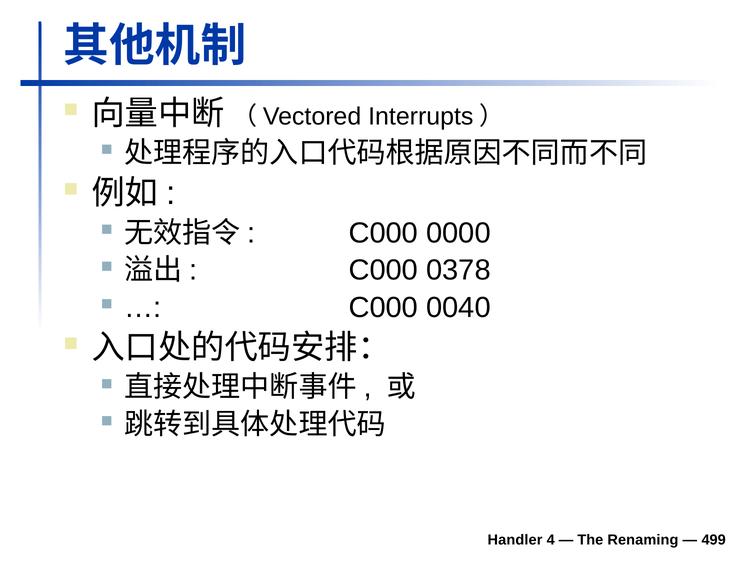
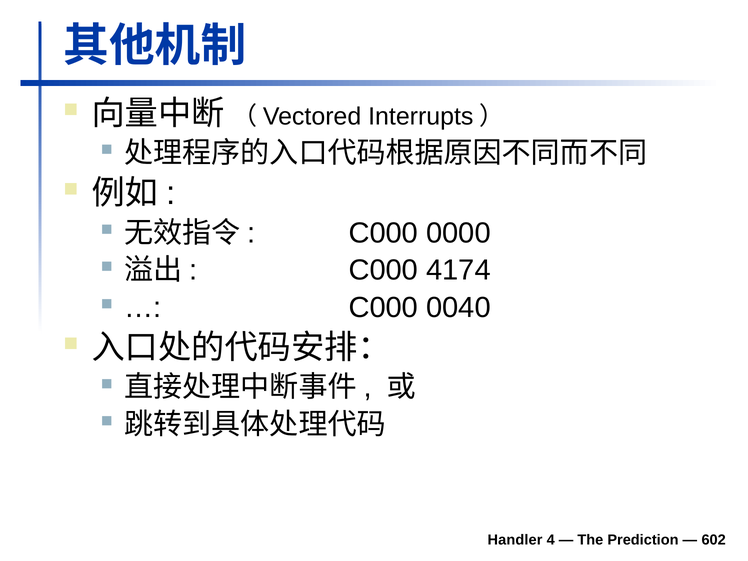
0378: 0378 -> 4174
Renaming: Renaming -> Prediction
499: 499 -> 602
